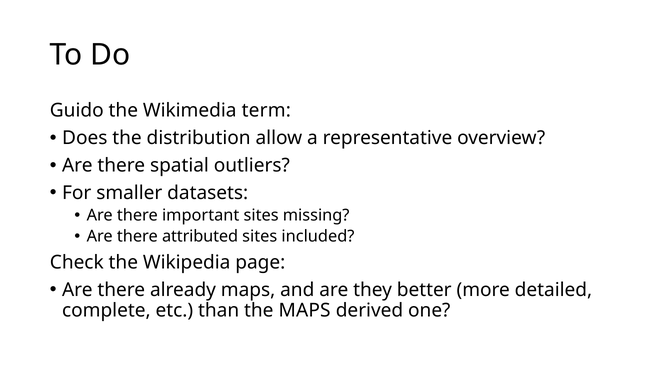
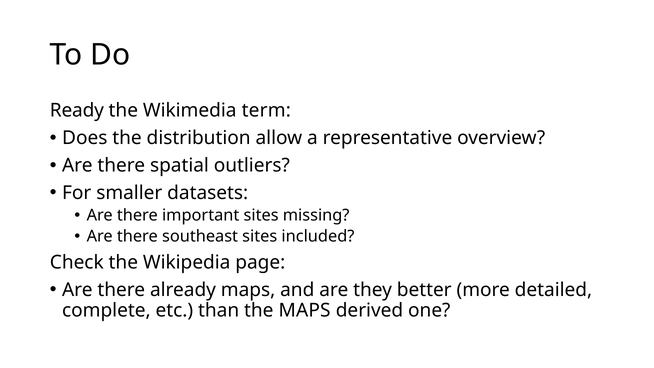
Guido: Guido -> Ready
attributed: attributed -> southeast
